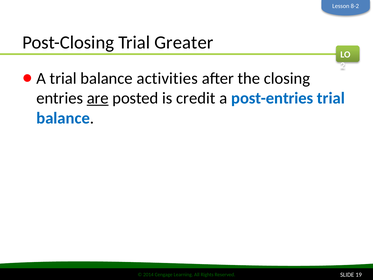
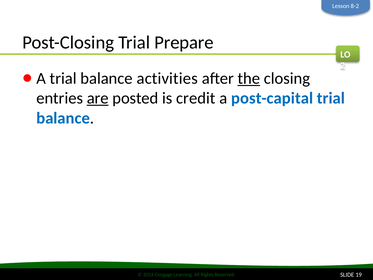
Greater: Greater -> Prepare
the underline: none -> present
post-entries: post-entries -> post-capital
